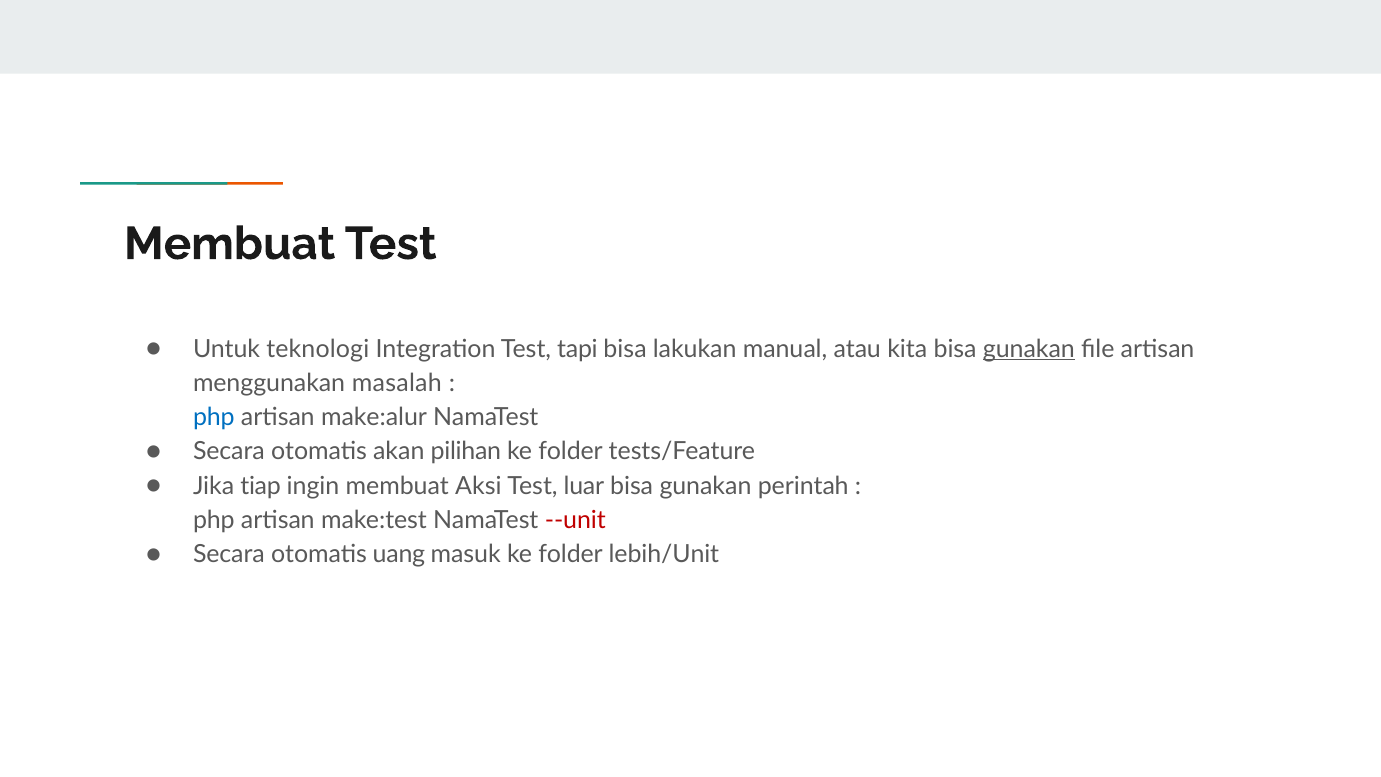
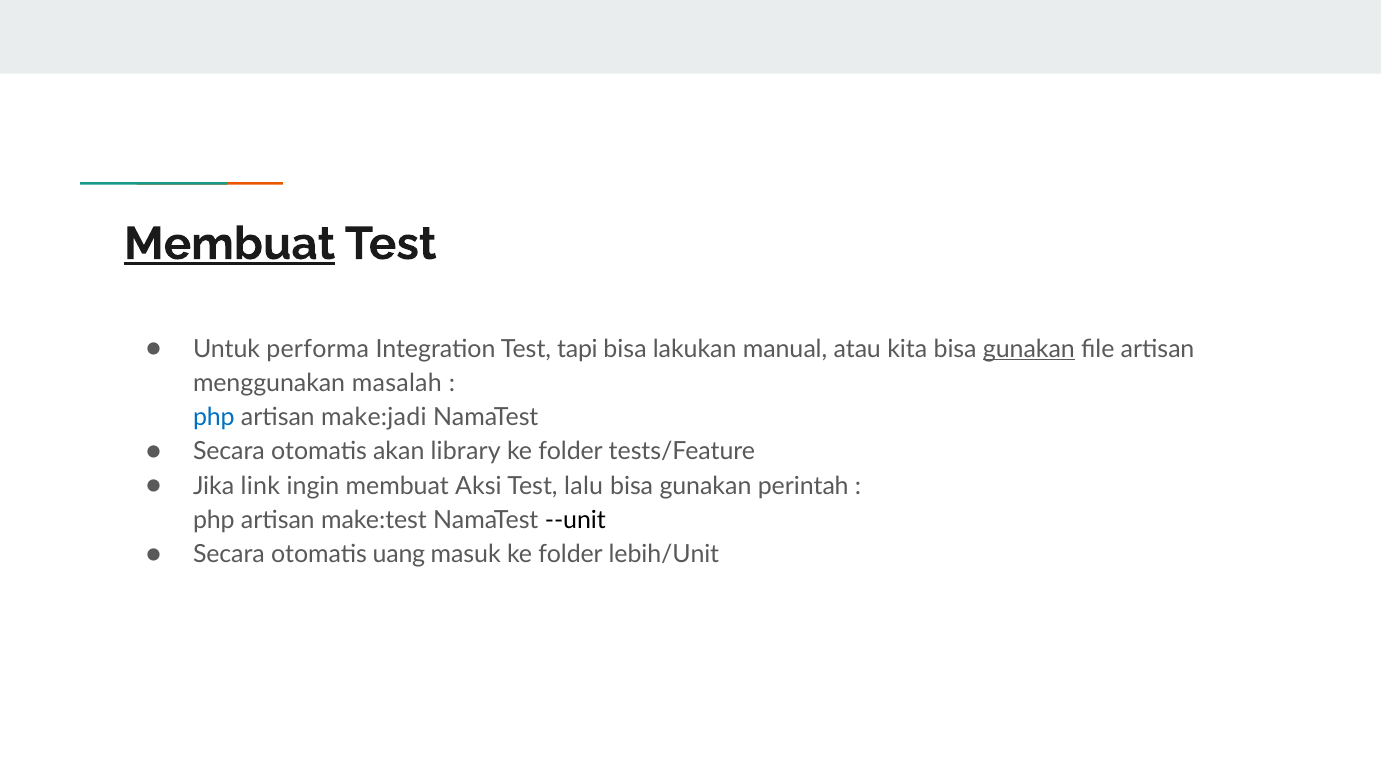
Membuat at (230, 244) underline: none -> present
teknologi: teknologi -> performa
make:alur: make:alur -> make:jadi
pilihan: pilihan -> library
tiap: tiap -> link
luar: luar -> lalu
--unit colour: red -> black
